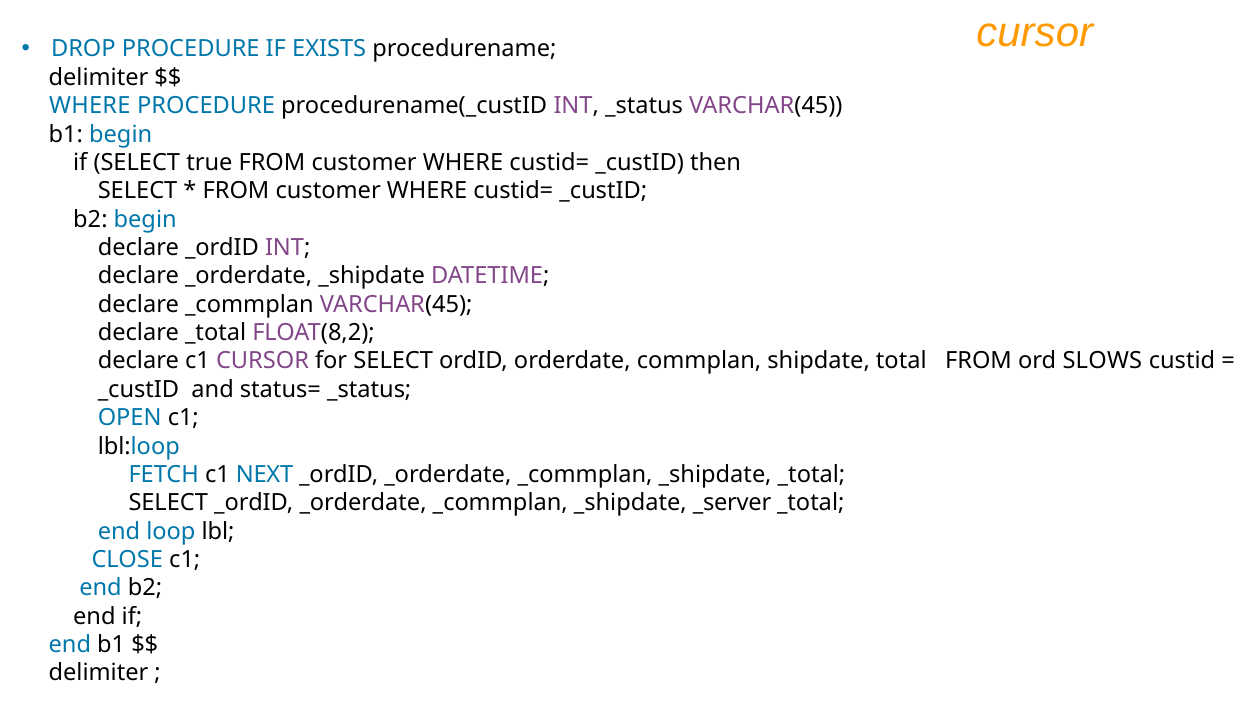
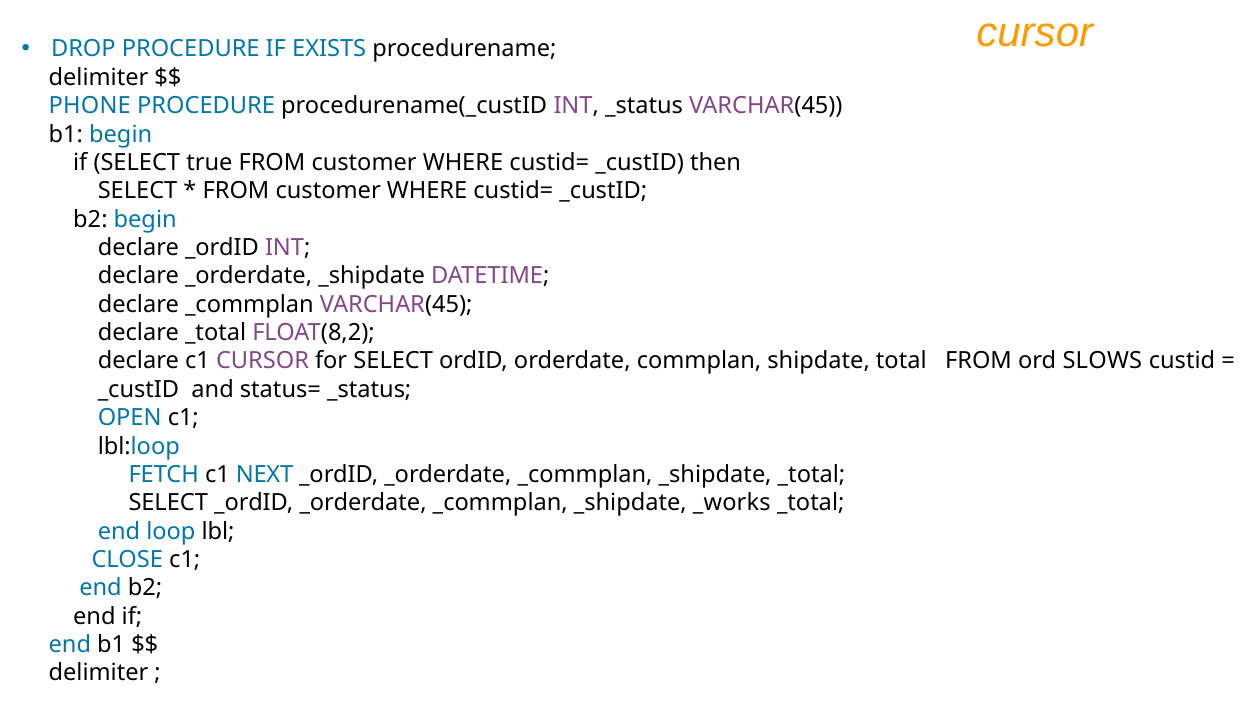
WHERE at (90, 106): WHERE -> PHONE
_server: _server -> _works
